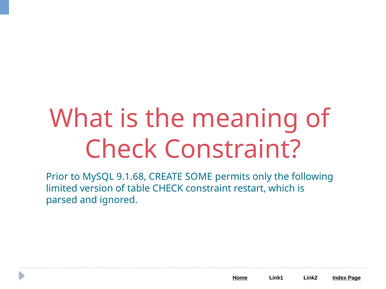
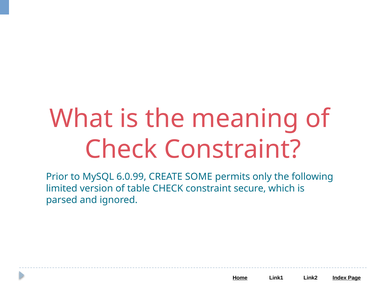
9.1.68: 9.1.68 -> 6.0.99
restart: restart -> secure
